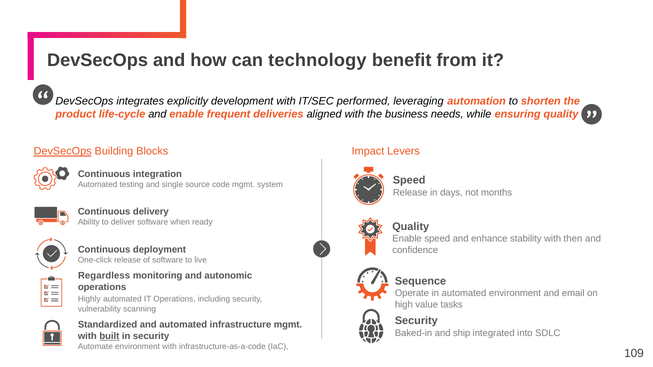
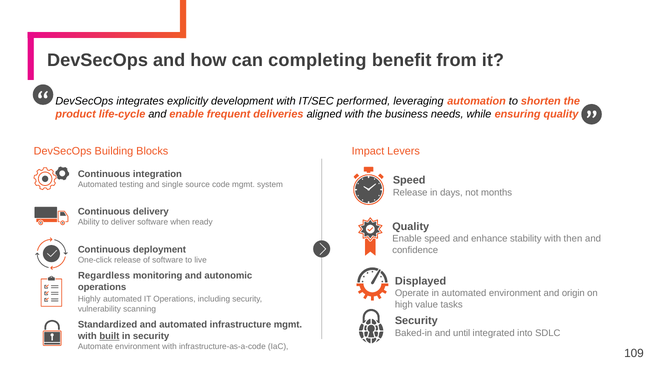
technology: technology -> completing
DevSecOps at (63, 151) underline: present -> none
Sequence: Sequence -> Displayed
email: email -> origin
ship: ship -> until
